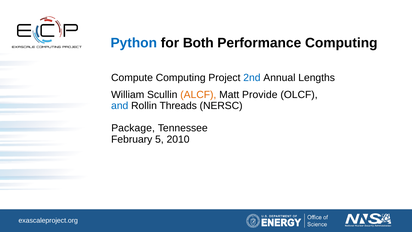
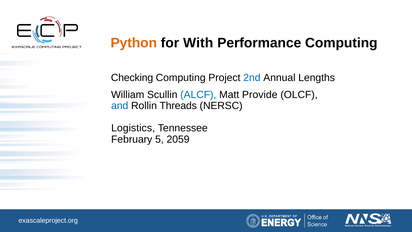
Python colour: blue -> orange
Both: Both -> With
Compute: Compute -> Checking
ALCF colour: orange -> blue
Package: Package -> Logistics
2010: 2010 -> 2059
